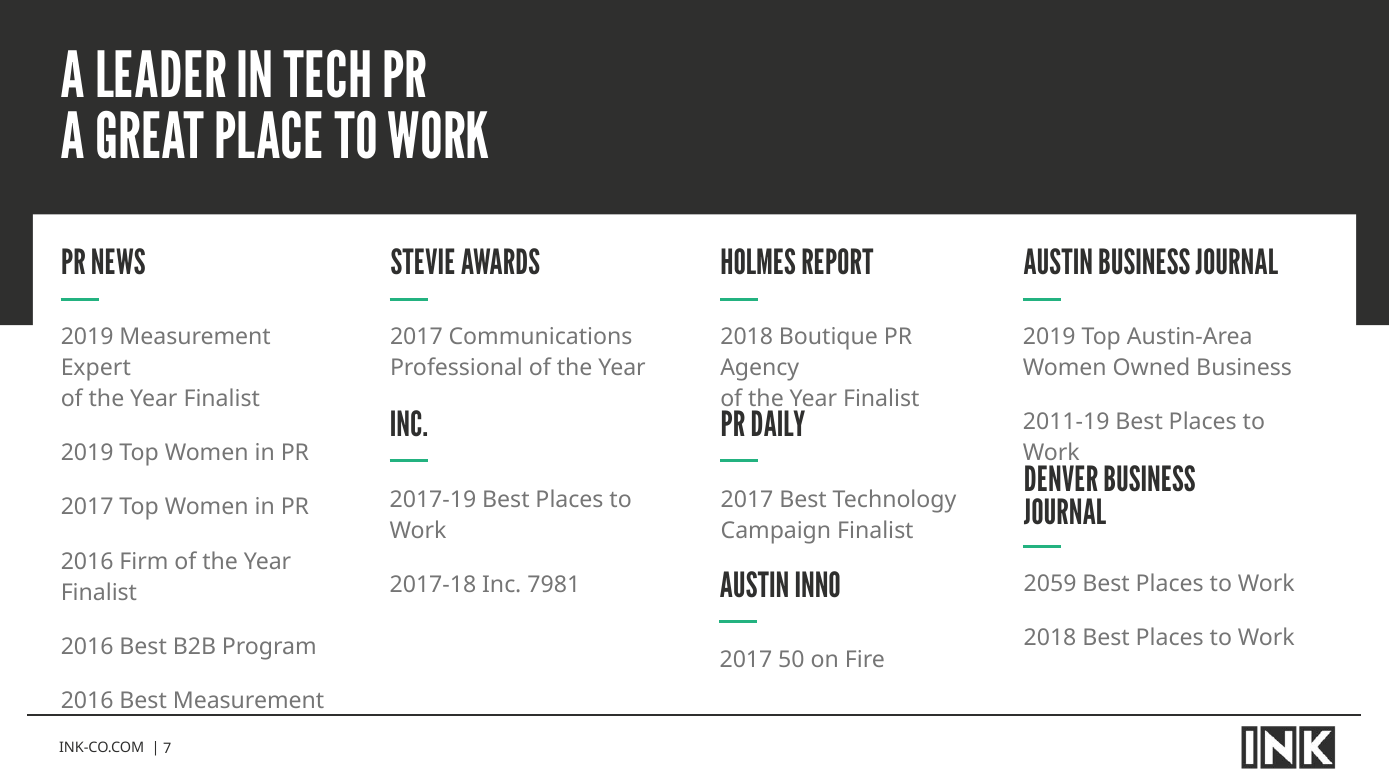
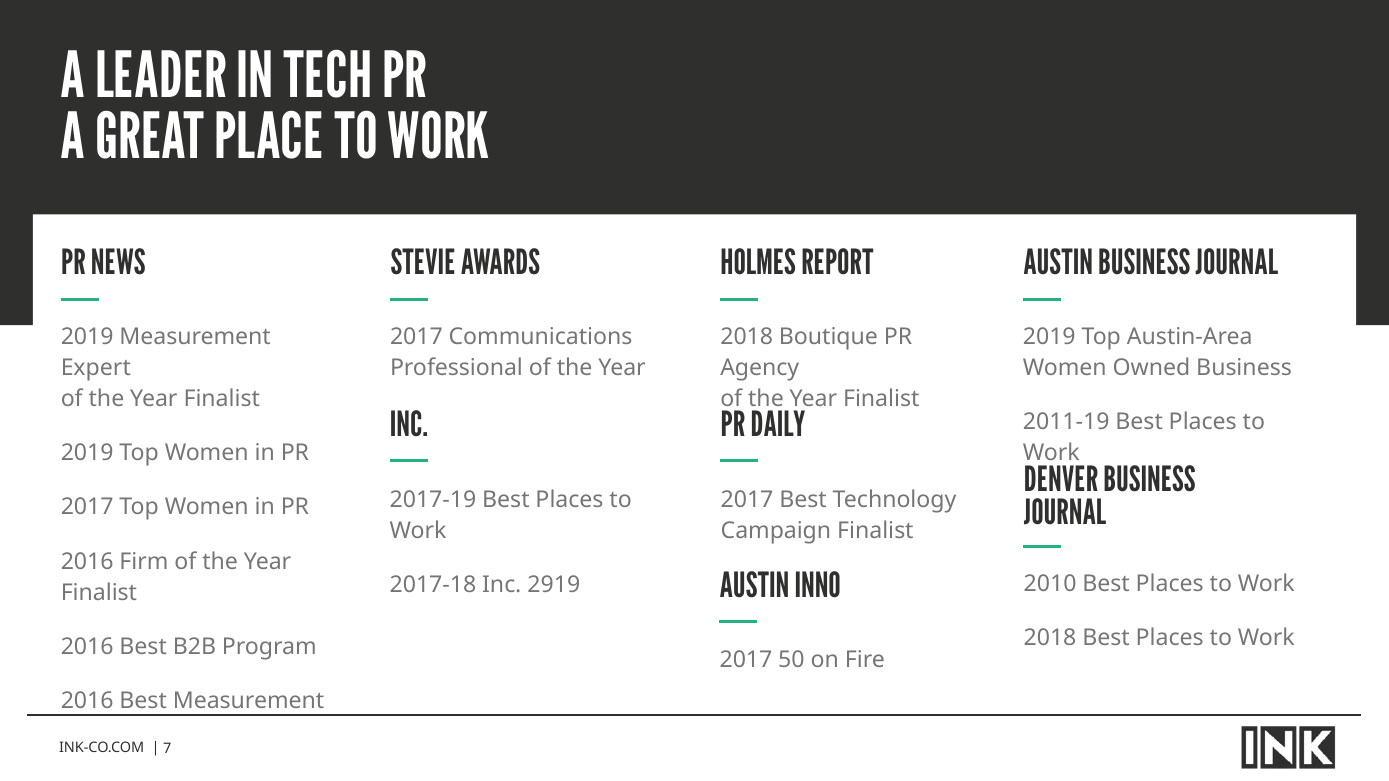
2059: 2059 -> 2010
7981: 7981 -> 2919
